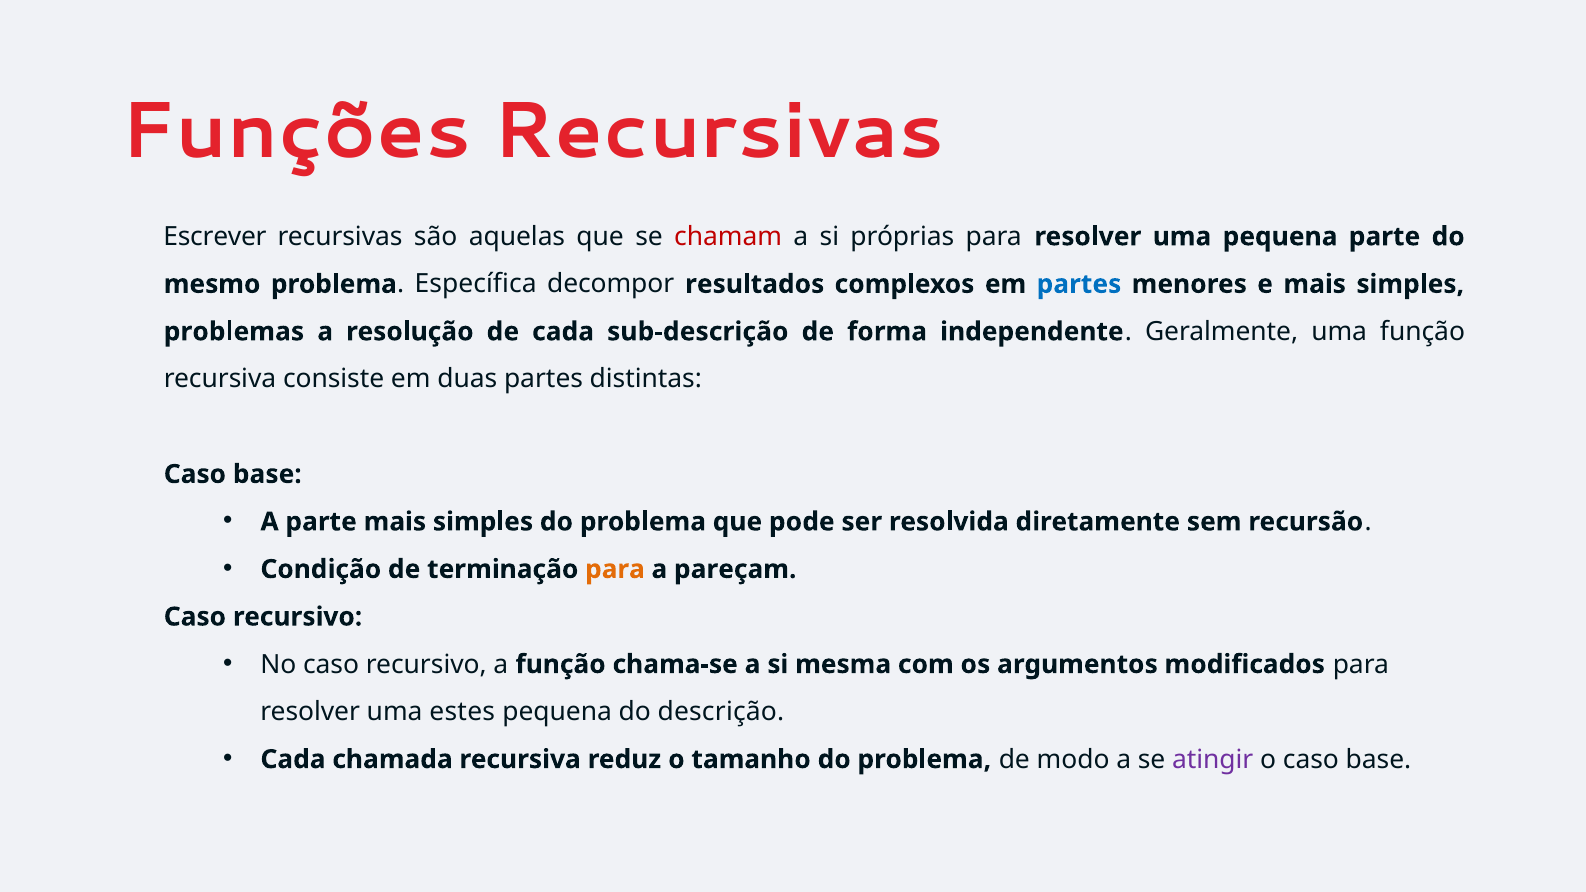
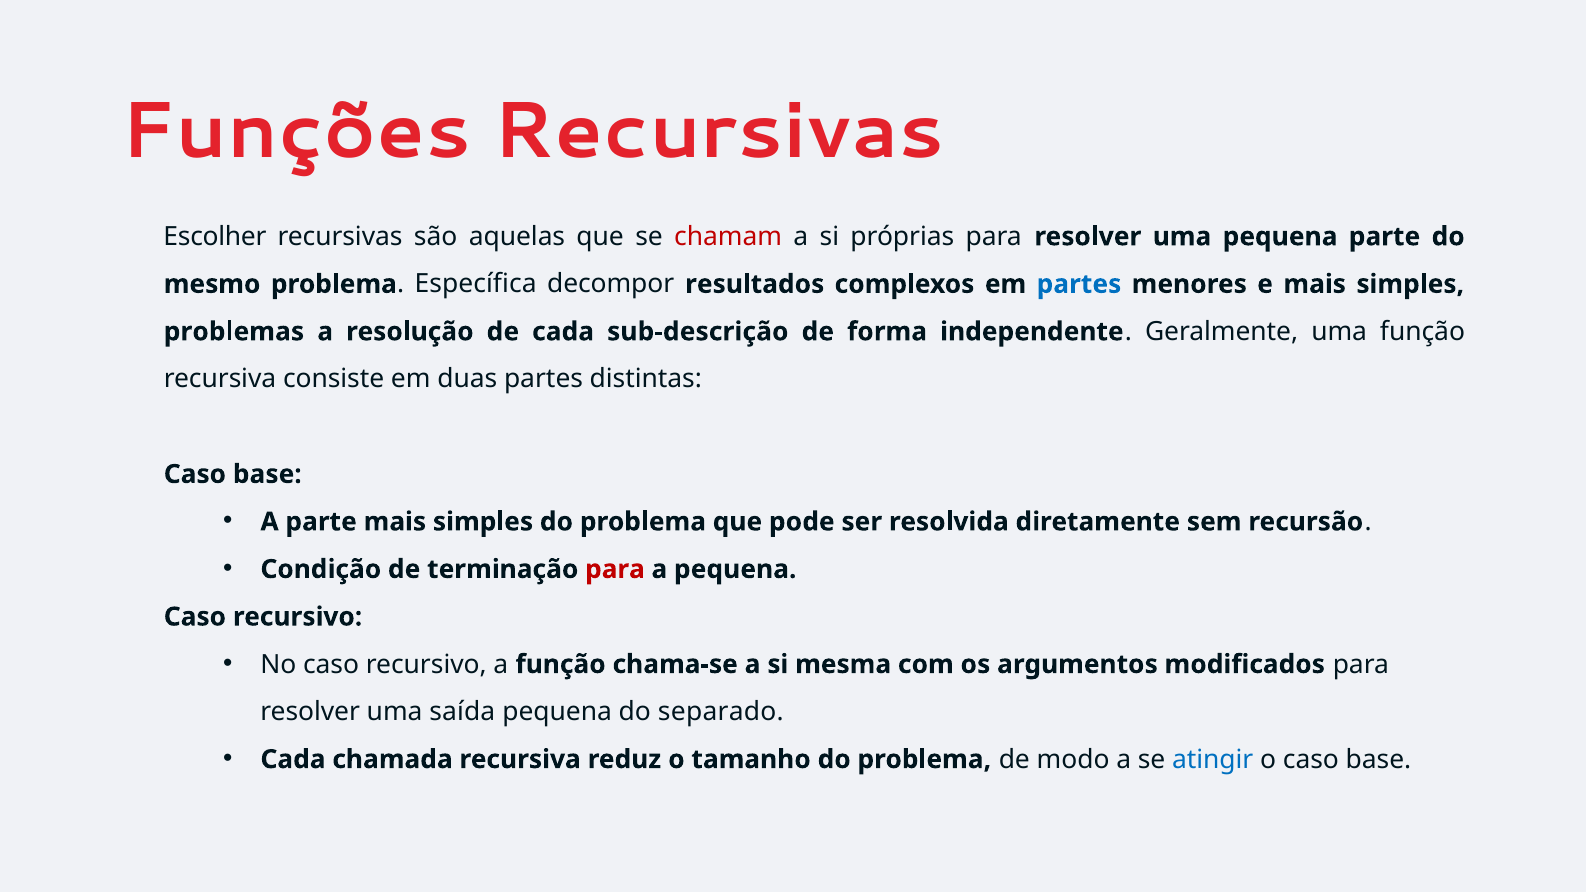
Escrever: Escrever -> Escolher
para at (615, 569) colour: orange -> red
a pareçam: pareçam -> pequena
estes: estes -> saída
descrição: descrição -> separado
atingir colour: purple -> blue
